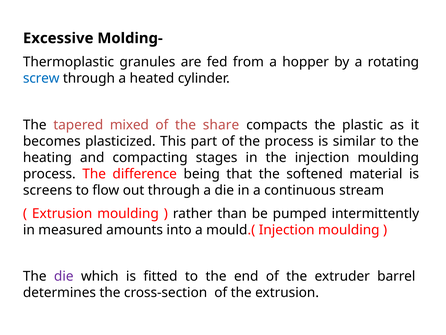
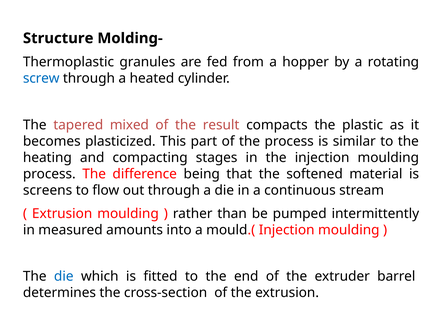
Excessive: Excessive -> Structure
share: share -> result
die at (64, 276) colour: purple -> blue
